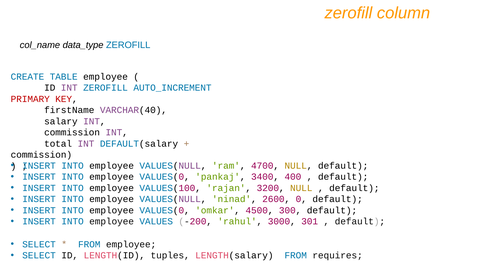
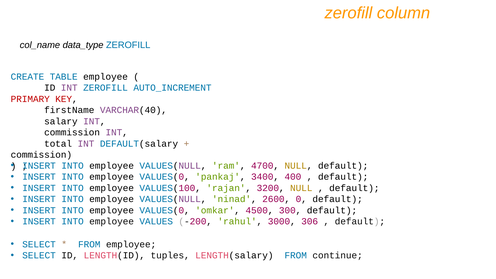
301: 301 -> 306
requires: requires -> continue
